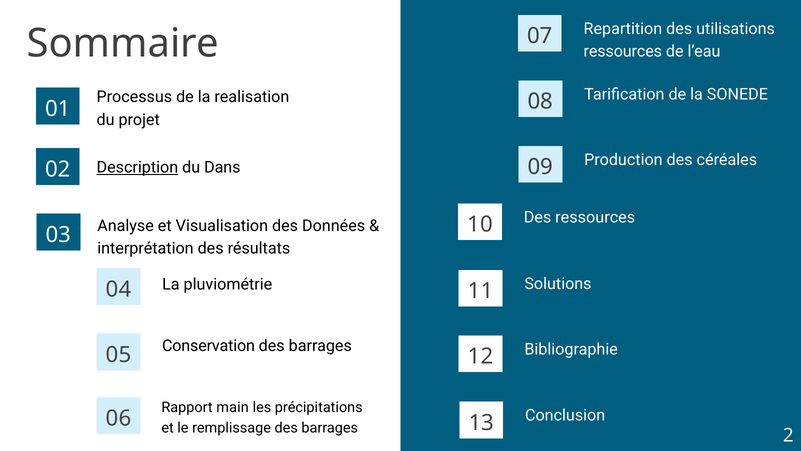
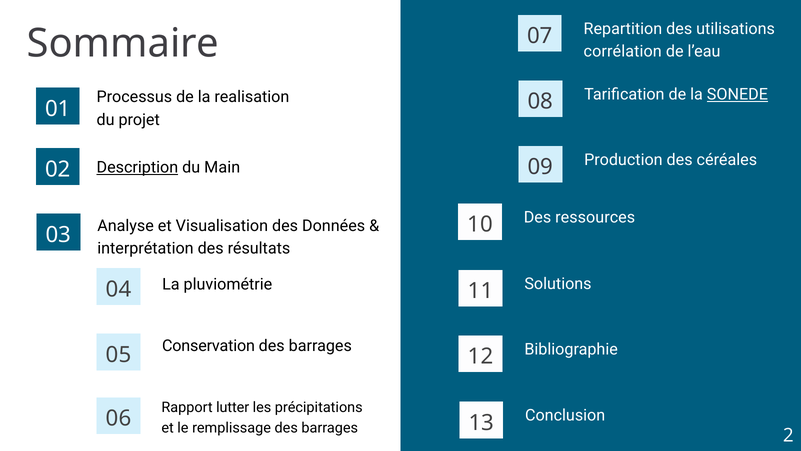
ressources at (623, 51): ressources -> corrélation
SONEDE underline: none -> present
Dans: Dans -> Main
main: main -> lutter
